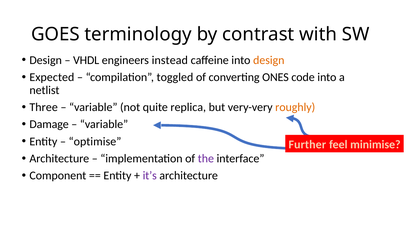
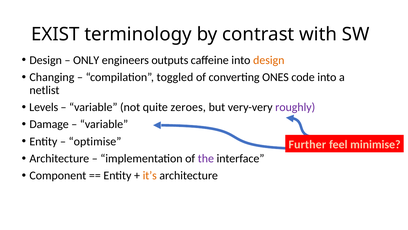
GOES: GOES -> EXIST
VHDL: VHDL -> ONLY
instead: instead -> outputs
Expected: Expected -> Changing
Three: Three -> Levels
replica: replica -> zeroes
roughly colour: orange -> purple
it’s colour: purple -> orange
